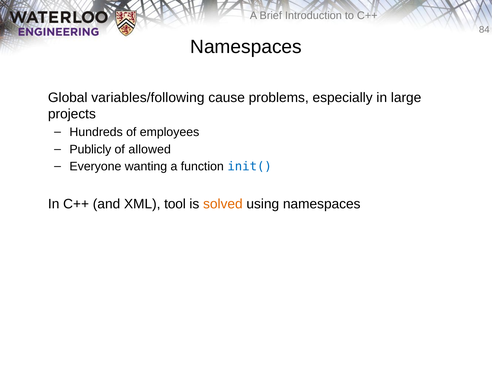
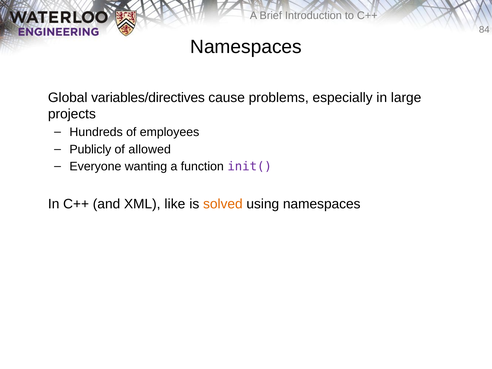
variables/following: variables/following -> variables/directives
init( colour: blue -> purple
tool: tool -> like
